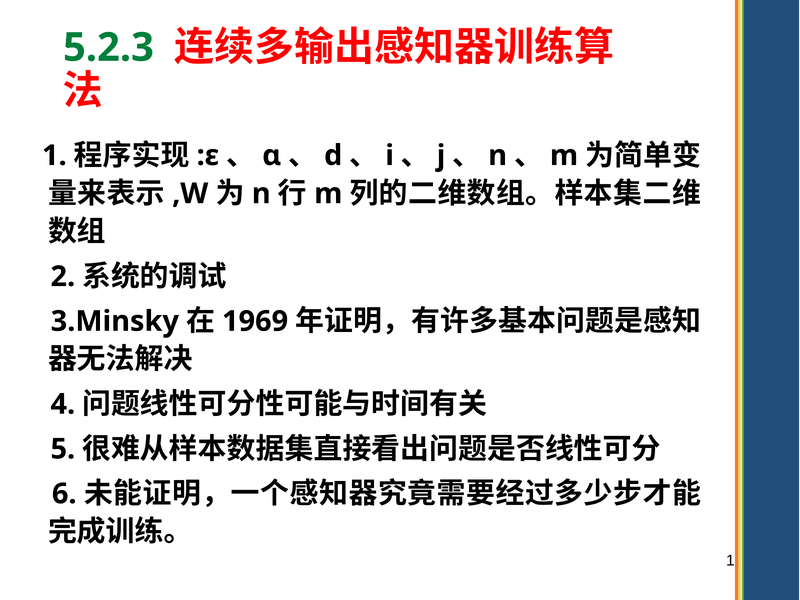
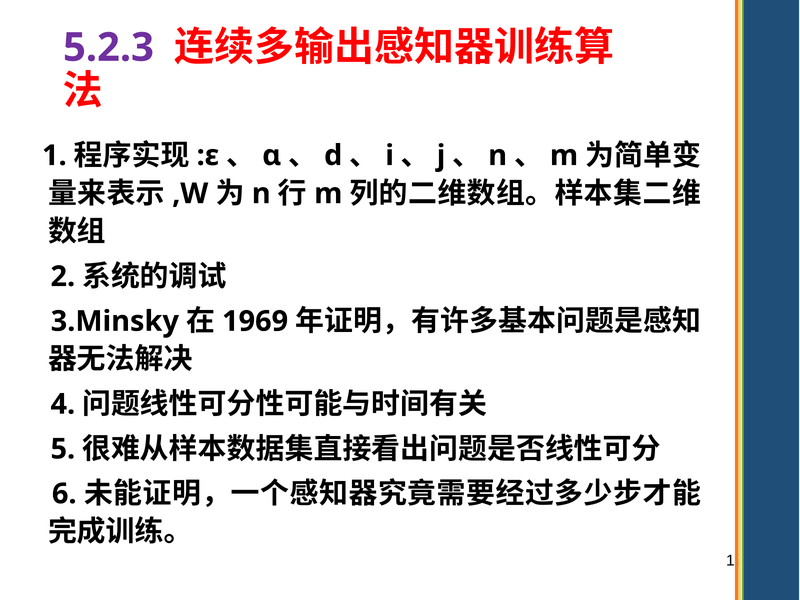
5.2.3 colour: green -> purple
